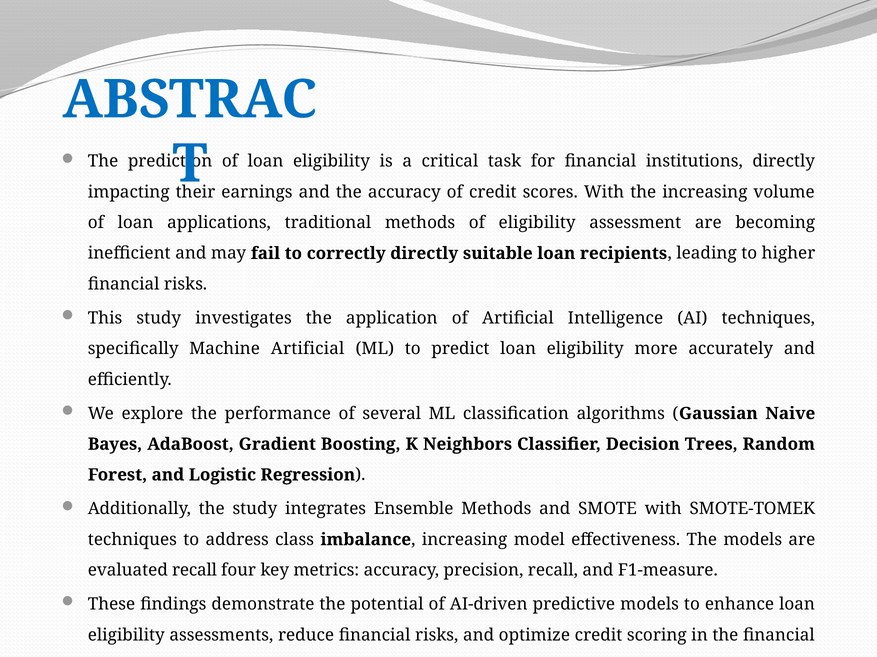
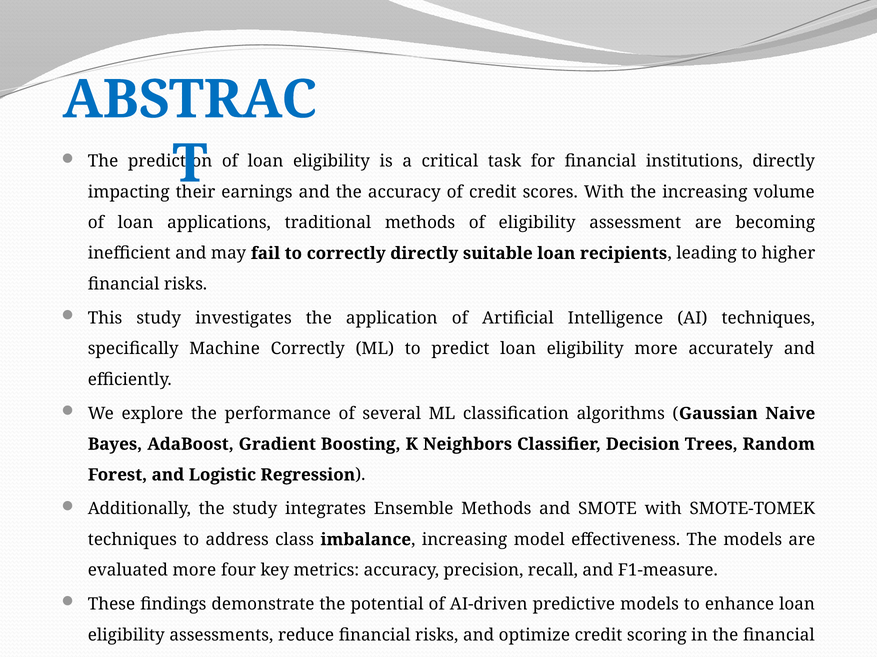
Machine Artificial: Artificial -> Correctly
evaluated recall: recall -> more
